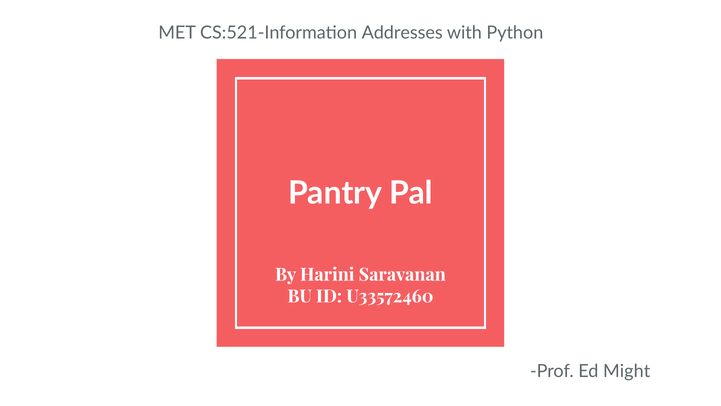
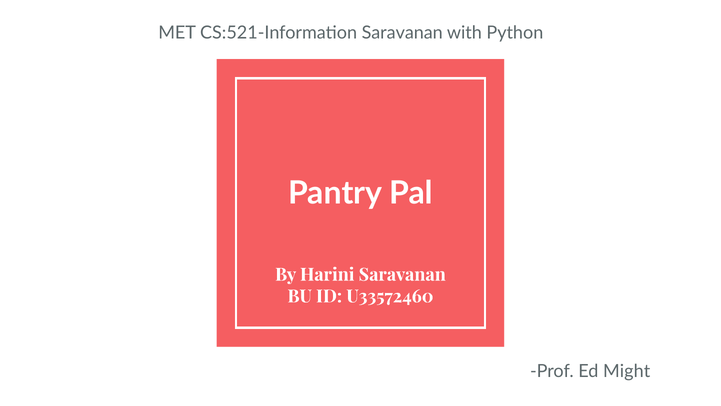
CS:521-Information Addresses: Addresses -> Saravanan
